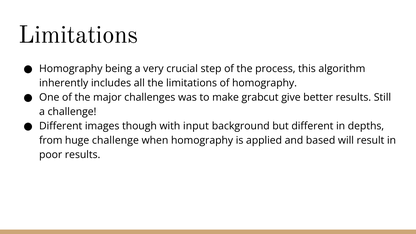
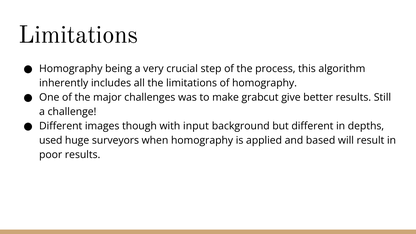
from: from -> used
huge challenge: challenge -> surveyors
